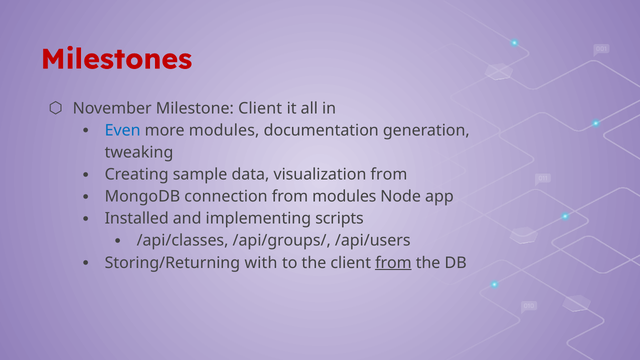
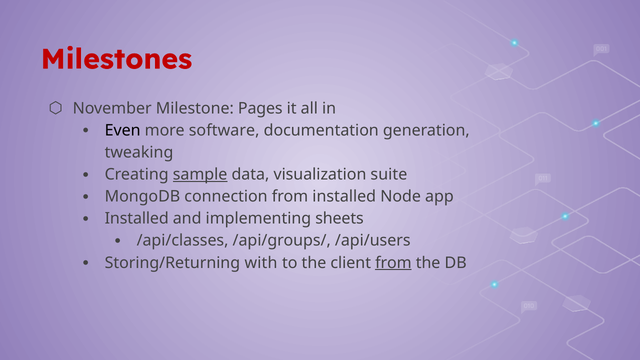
Milestone Client: Client -> Pages
Even colour: blue -> black
more modules: modules -> software
sample underline: none -> present
visualization from: from -> suite
from modules: modules -> installed
scripts: scripts -> sheets
